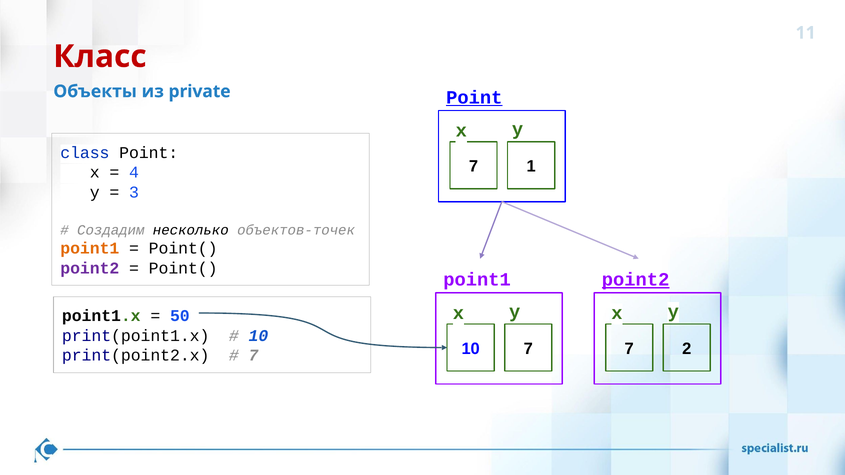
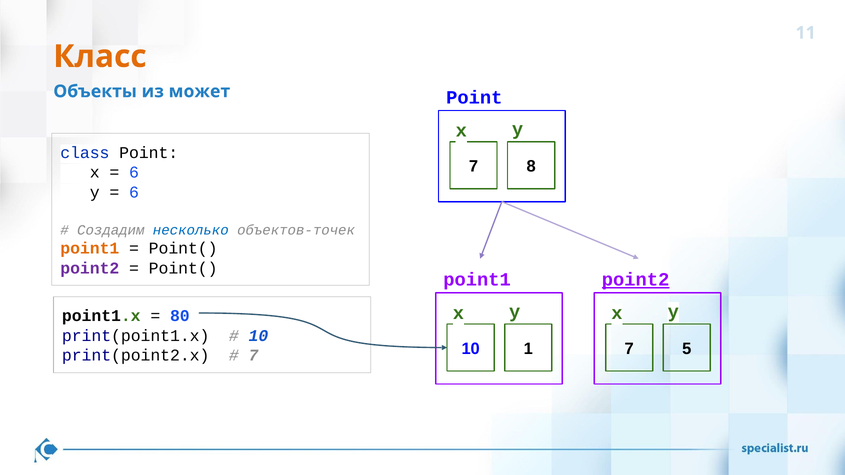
Класс colour: red -> orange
private: private -> может
Point at (474, 98) underline: present -> none
1: 1 -> 8
4 at (134, 173): 4 -> 6
3 at (134, 192): 3 -> 6
несколько colour: black -> blue
50: 50 -> 80
10 7: 7 -> 1
2: 2 -> 5
